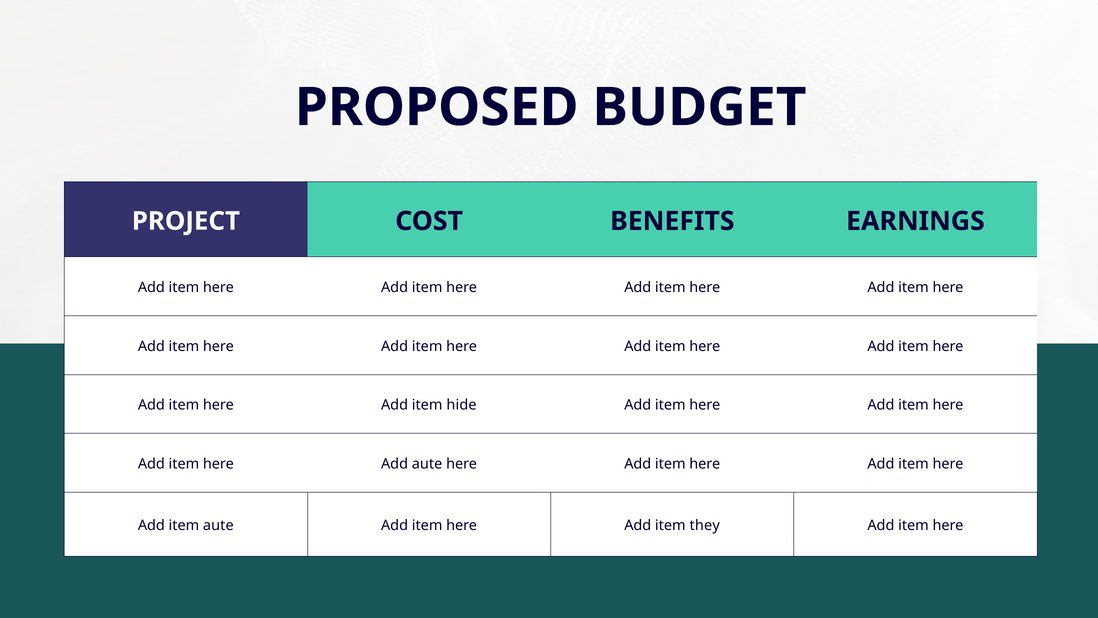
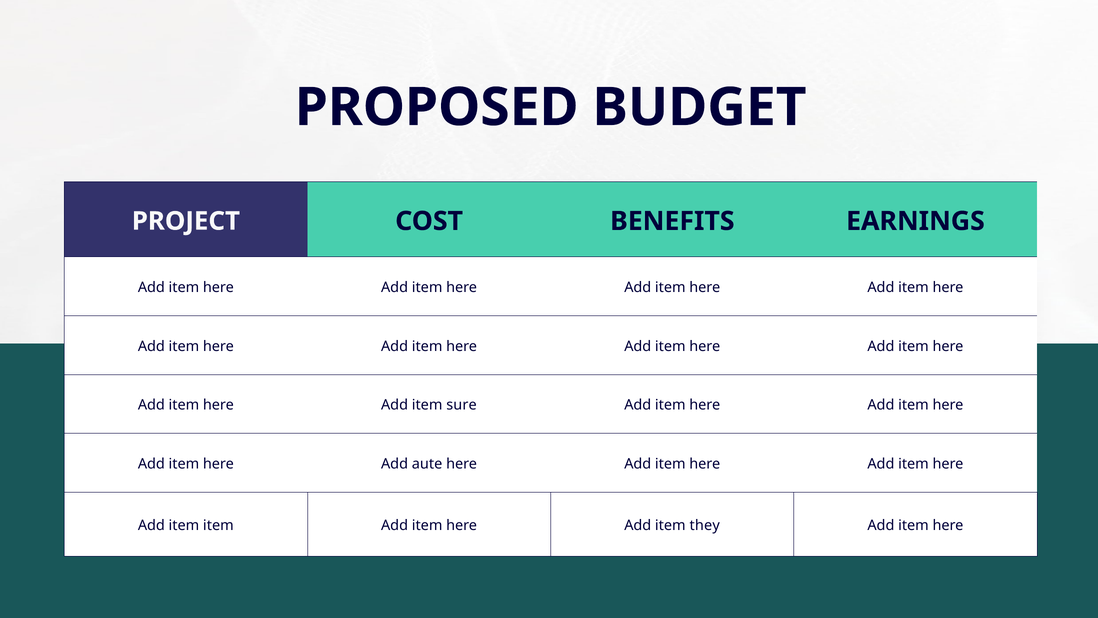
hide: hide -> sure
item aute: aute -> item
